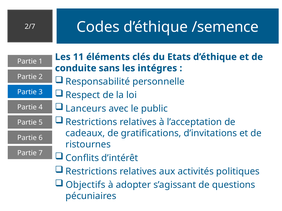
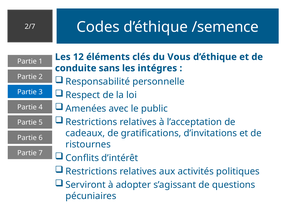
11: 11 -> 12
Etats: Etats -> Vous
Lanceurs: Lanceurs -> Amenées
Objectifs: Objectifs -> Serviront
